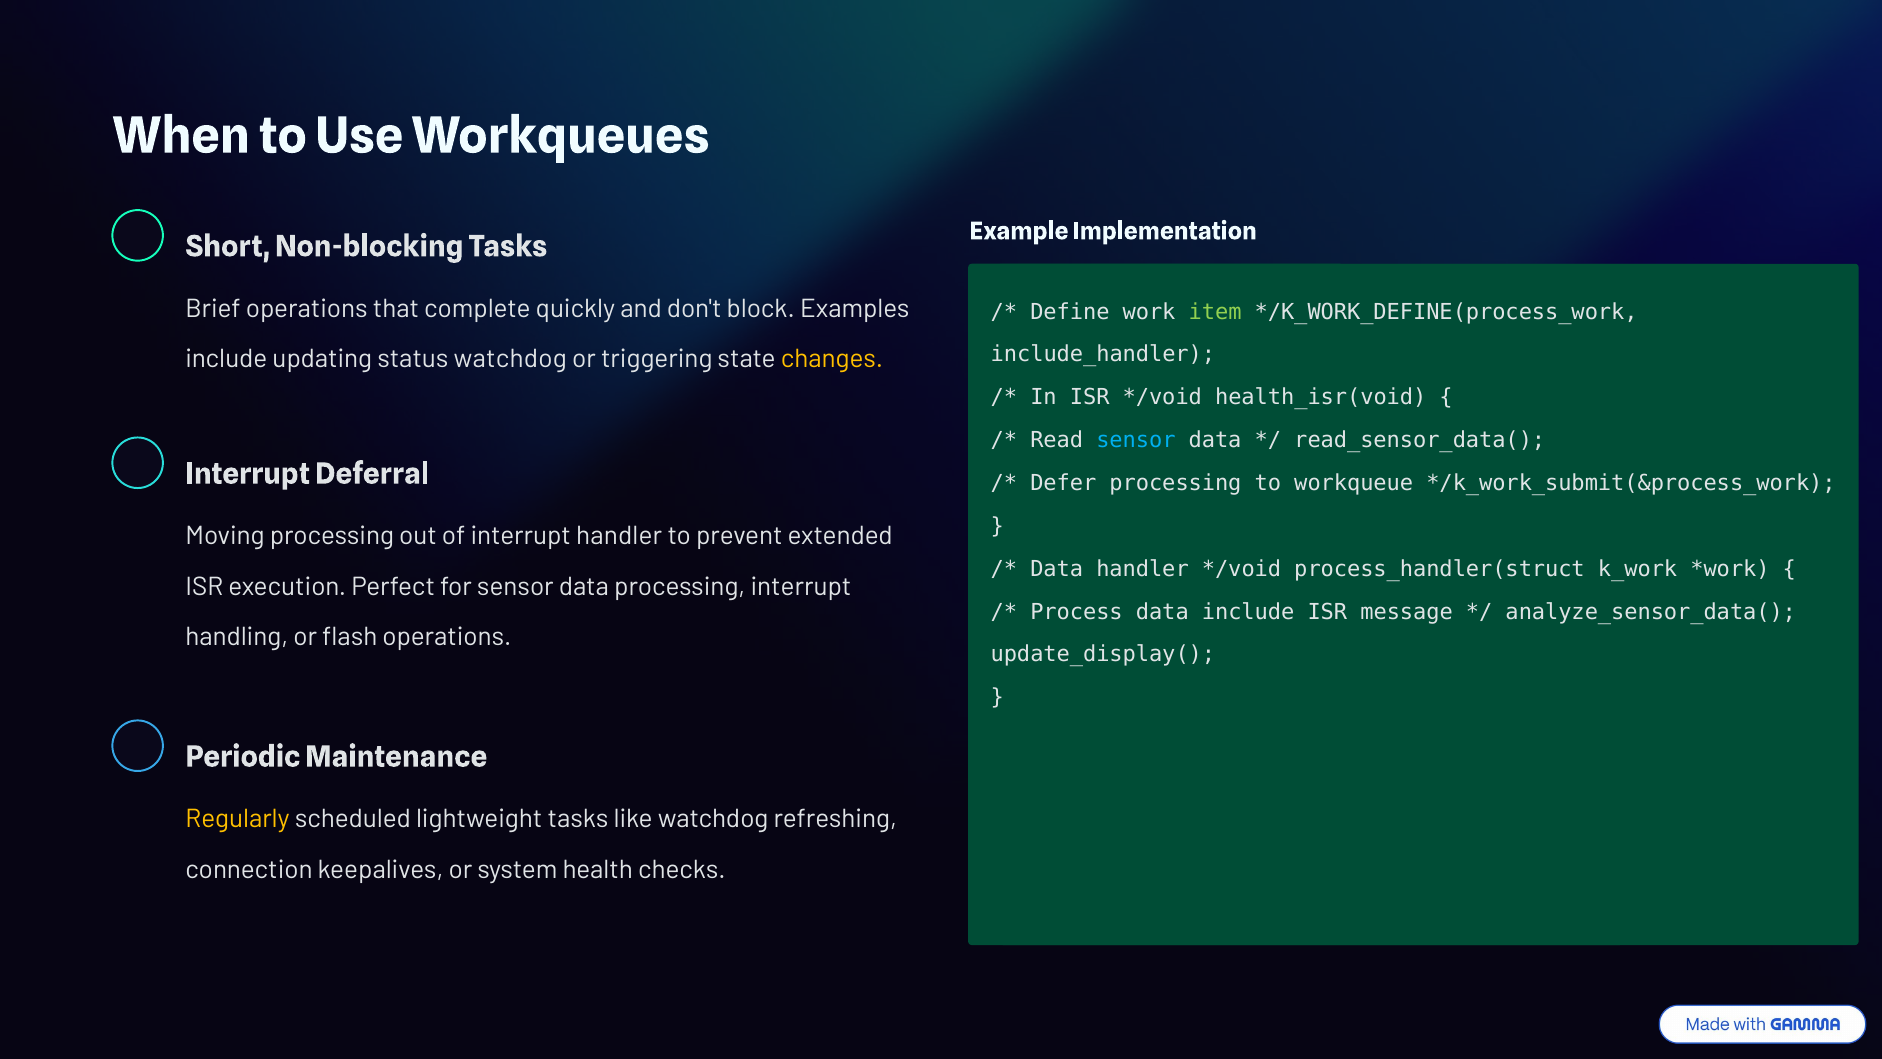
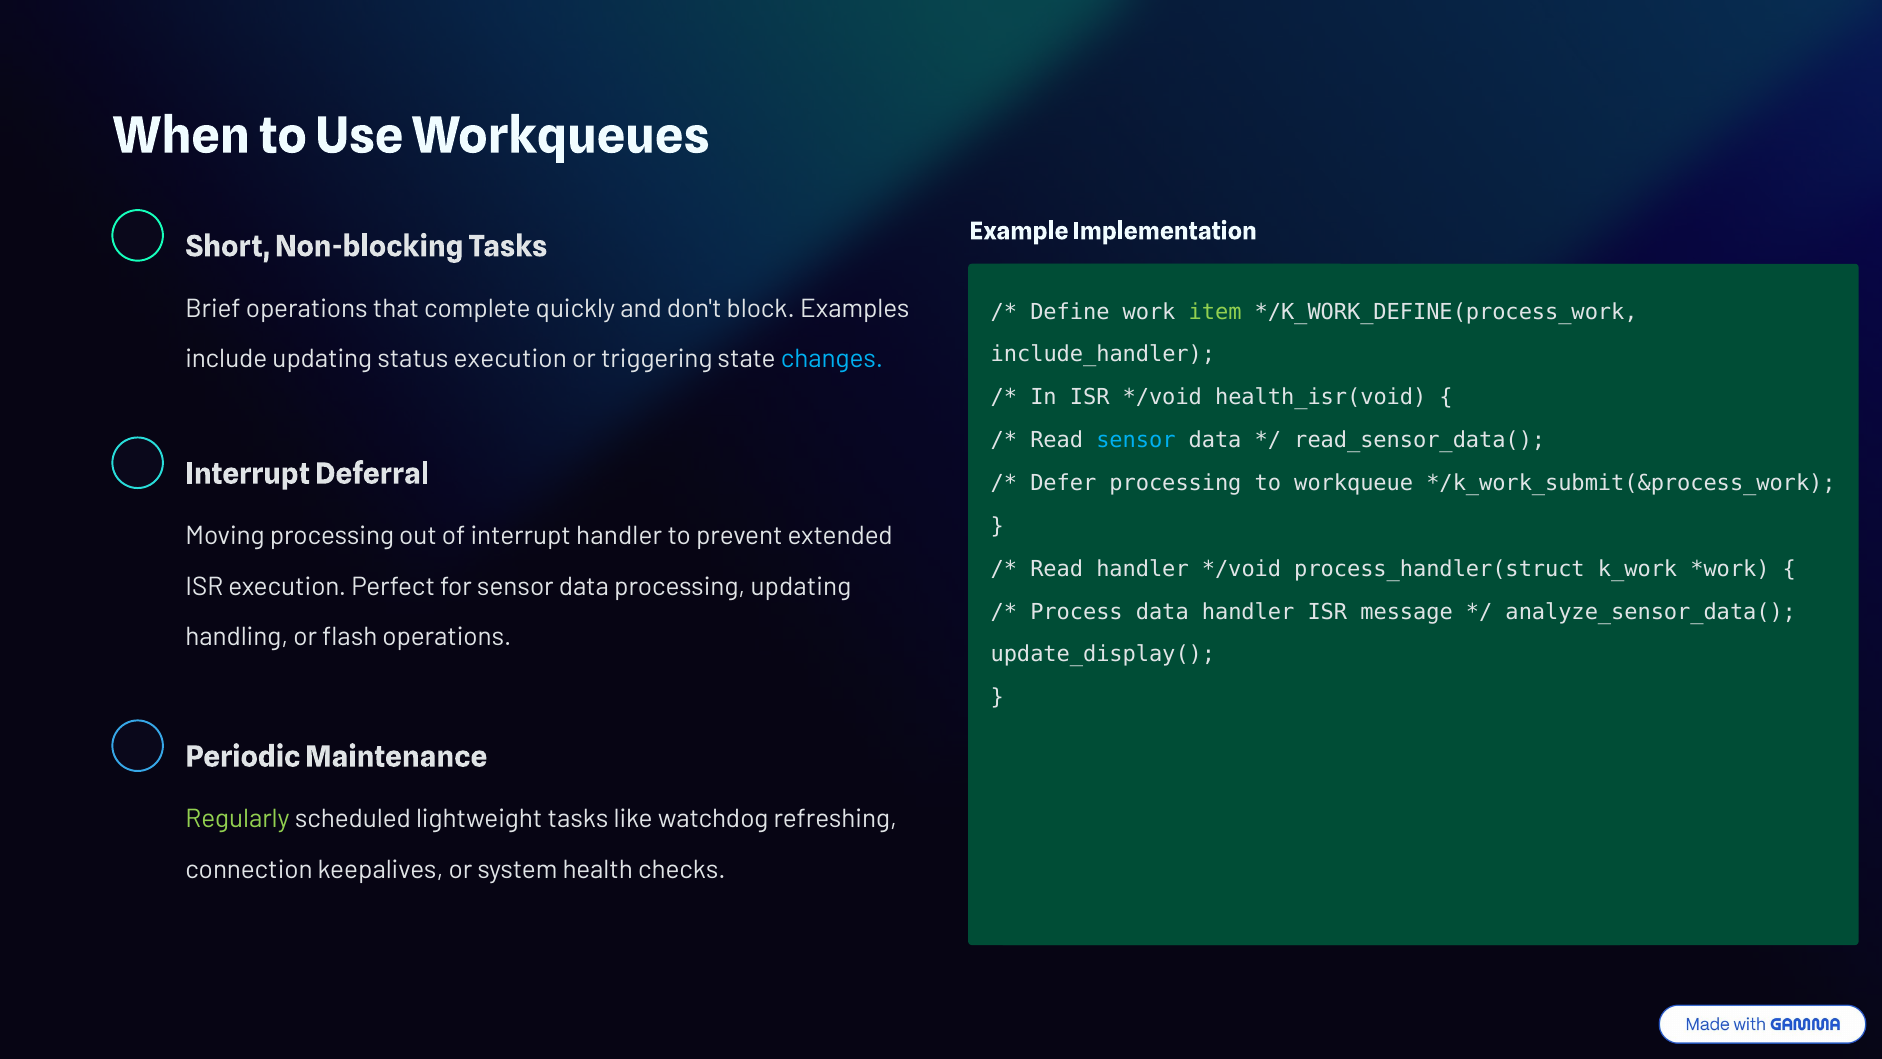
status watchdog: watchdog -> execution
changes colour: yellow -> light blue
Data at (1057, 569): Data -> Read
processing interrupt: interrupt -> updating
data include: include -> handler
Regularly colour: yellow -> light green
